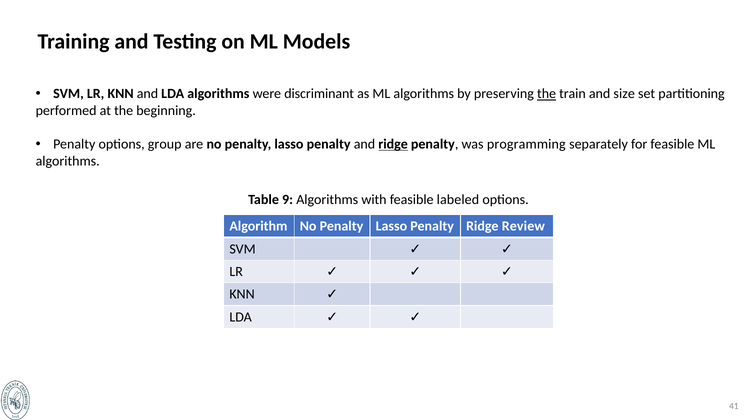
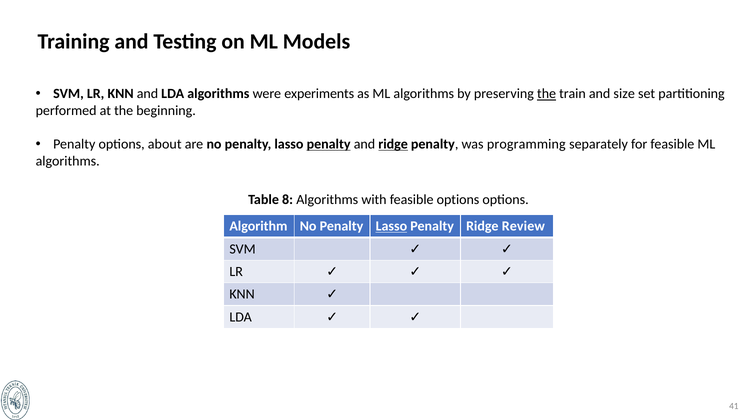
discriminant: discriminant -> experiments
group: group -> about
penalty at (329, 144) underline: none -> present
9: 9 -> 8
feasible labeled: labeled -> options
Lasso at (391, 226) underline: none -> present
